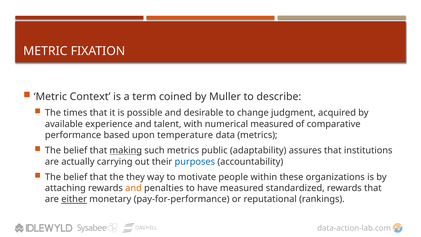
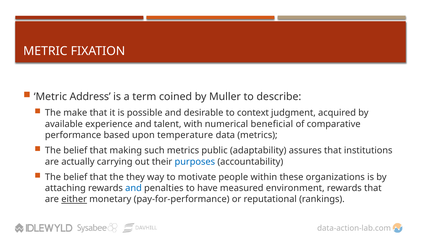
Context: Context -> Address
times: times -> make
change: change -> context
numerical measured: measured -> beneficial
making underline: present -> none
and at (134, 188) colour: orange -> blue
standardized: standardized -> environment
